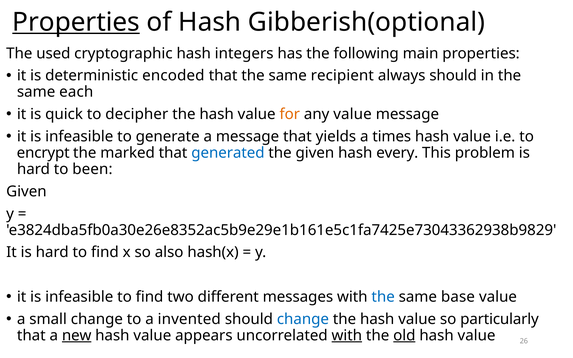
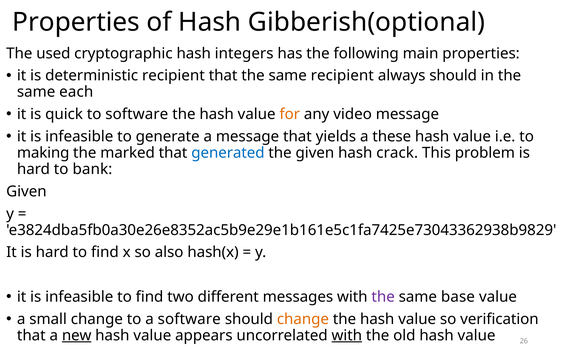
Properties at (76, 22) underline: present -> none
deterministic encoded: encoded -> recipient
to decipher: decipher -> software
any value: value -> video
times: times -> these
encrypt: encrypt -> making
every: every -> crack
been: been -> bank
the at (383, 297) colour: blue -> purple
a invented: invented -> software
change at (303, 319) colour: blue -> orange
particularly: particularly -> verification
old underline: present -> none
